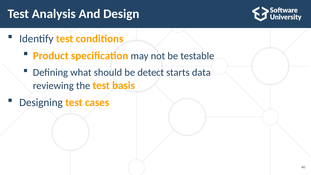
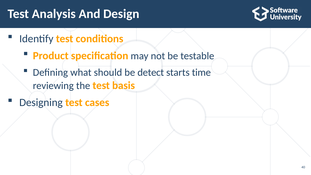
data: data -> time
